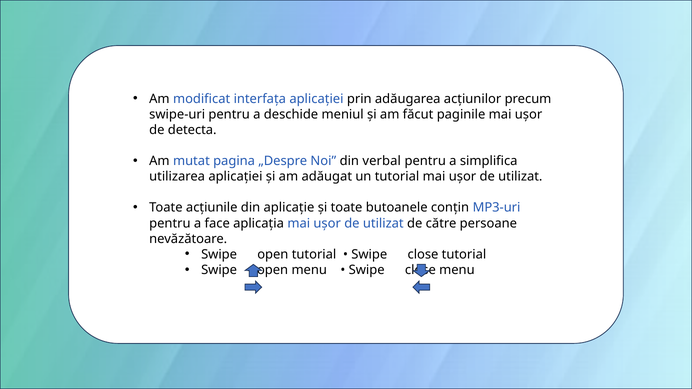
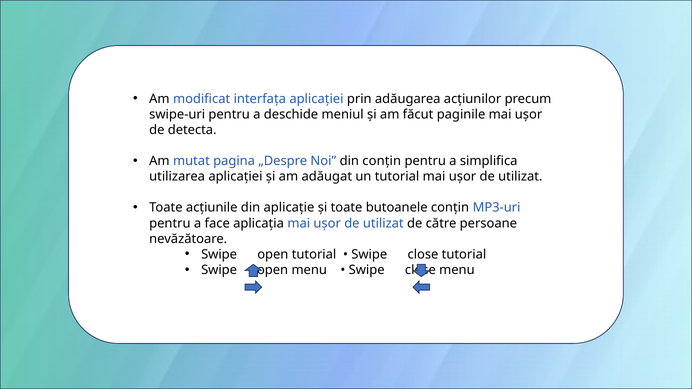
din verbal: verbal -> conțin
